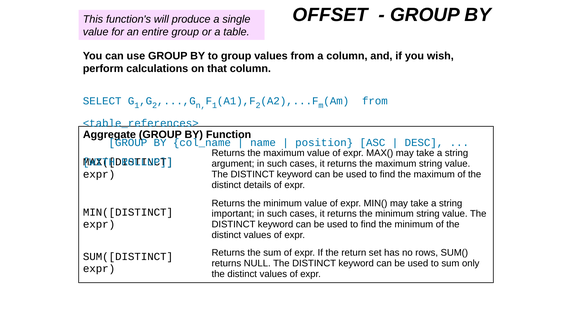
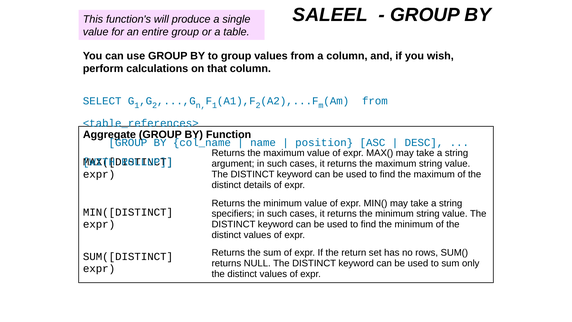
OFFSET: OFFSET -> SALEEL
important: important -> specifiers
